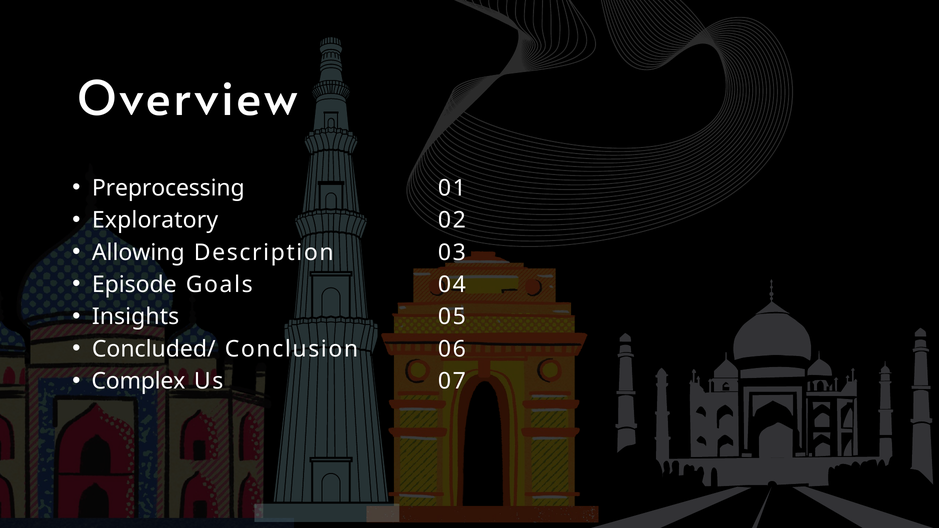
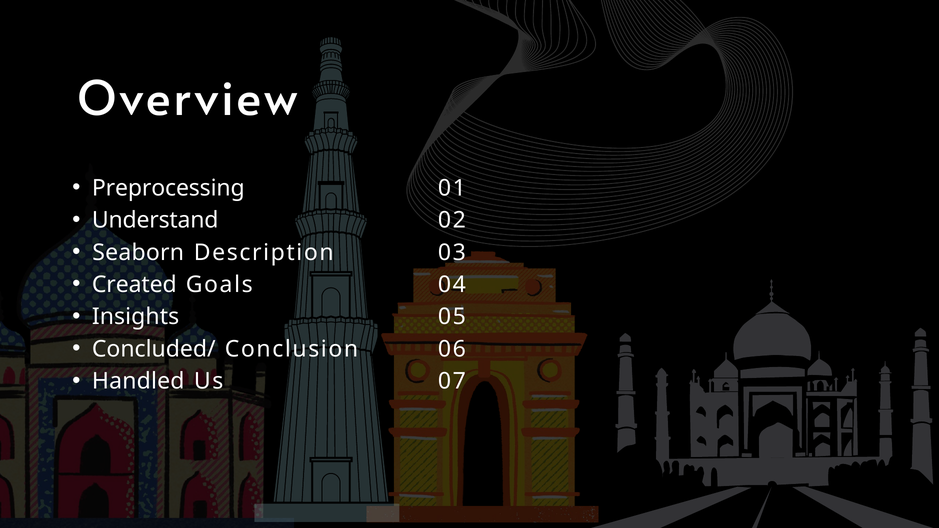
Exploratory: Exploratory -> Understand
Allowing: Allowing -> Seaborn
Episode: Episode -> Created
Complex: Complex -> Handled
